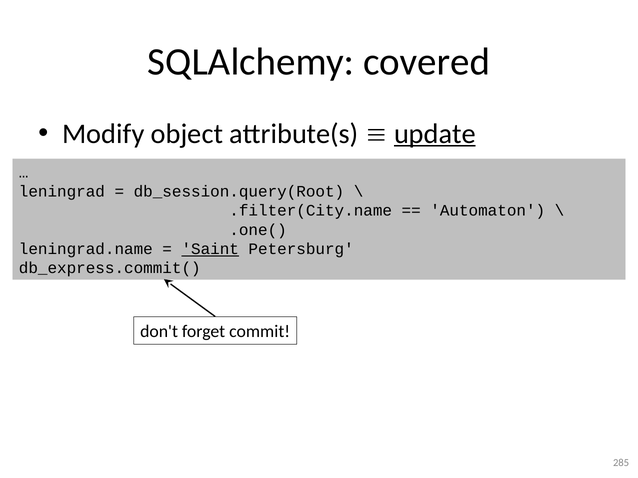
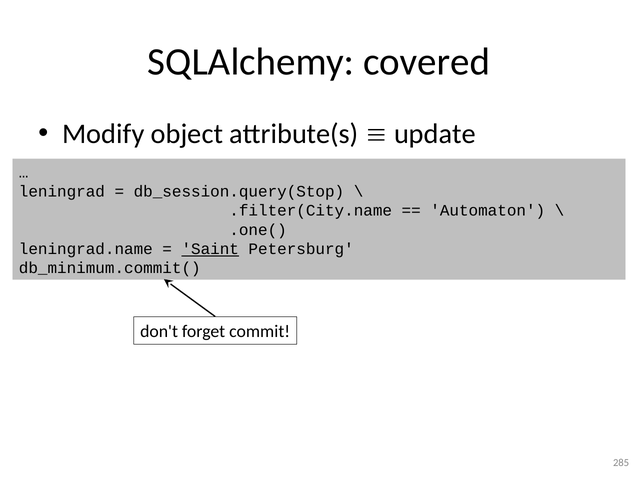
update underline: present -> none
db_session.query(Root: db_session.query(Root -> db_session.query(Stop
db_express.commit(: db_express.commit( -> db_minimum.commit(
